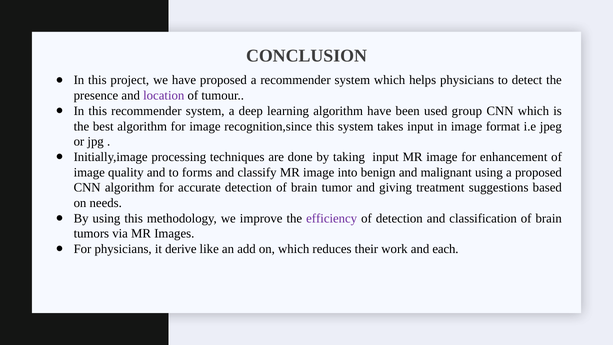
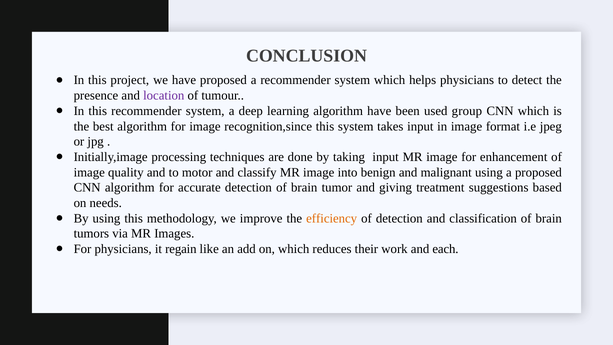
forms: forms -> motor
efficiency colour: purple -> orange
derive: derive -> regain
